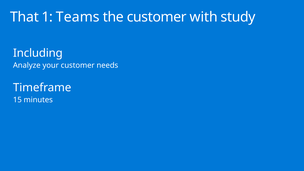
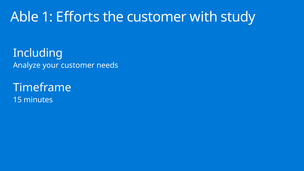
That: That -> Able
Teams: Teams -> Efforts
